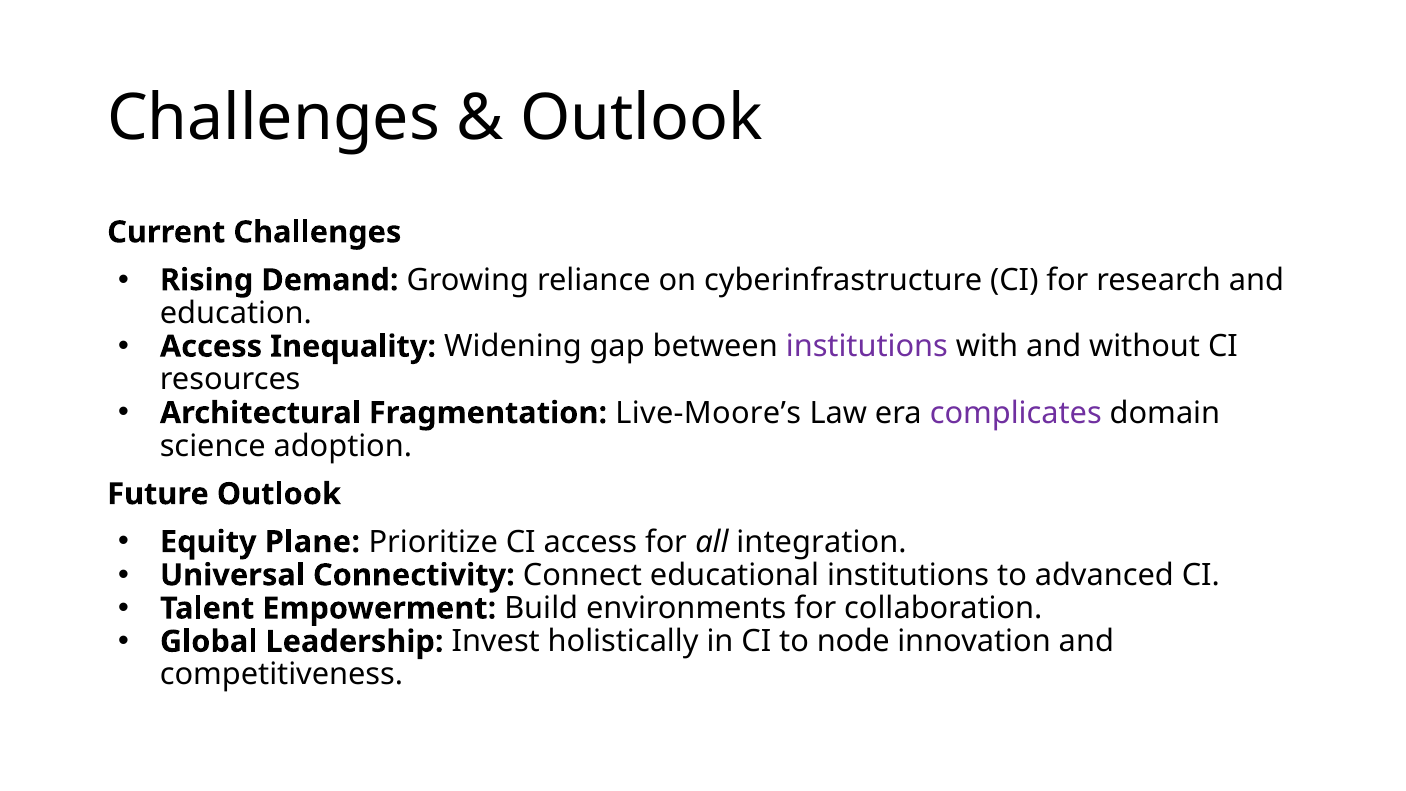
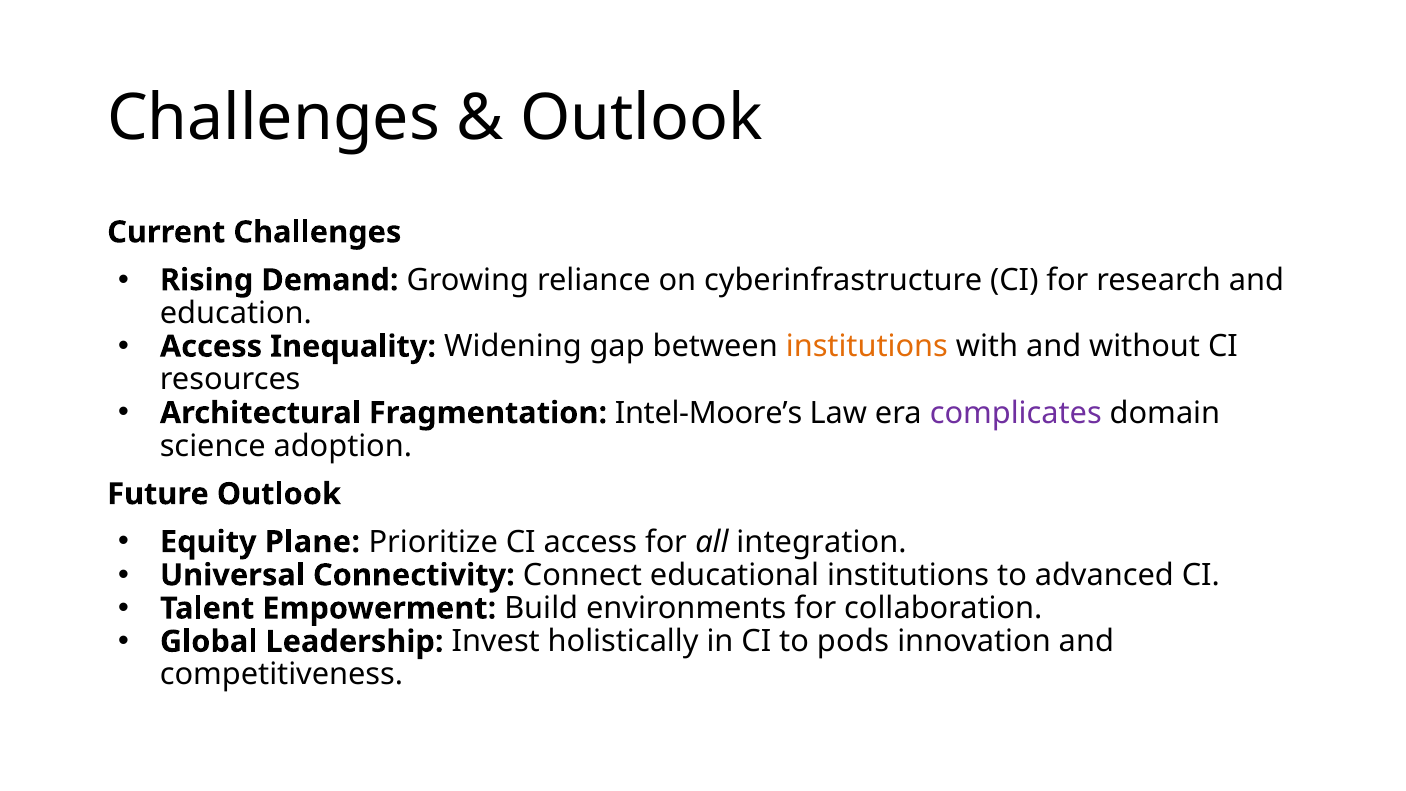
institutions at (867, 347) colour: purple -> orange
Live-Moore’s: Live-Moore’s -> Intel-Moore’s
node: node -> pods
